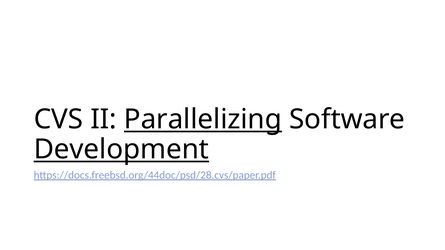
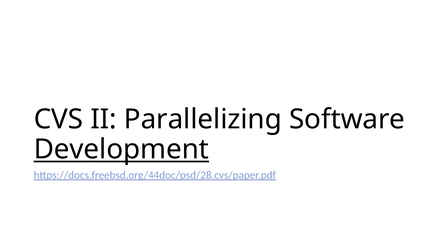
Parallelizing underline: present -> none
